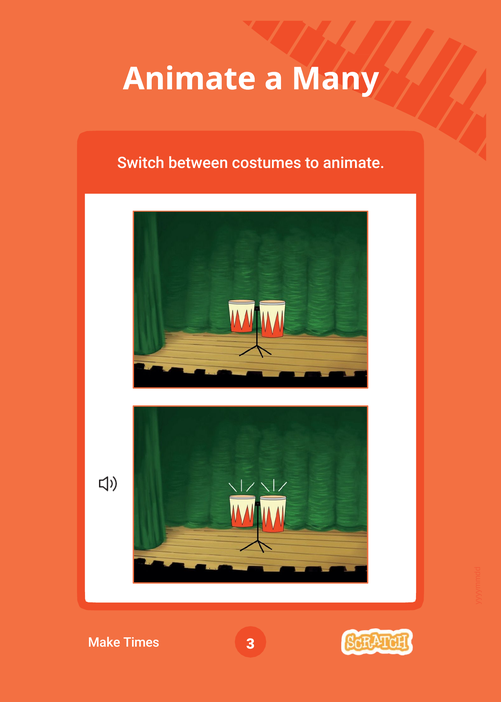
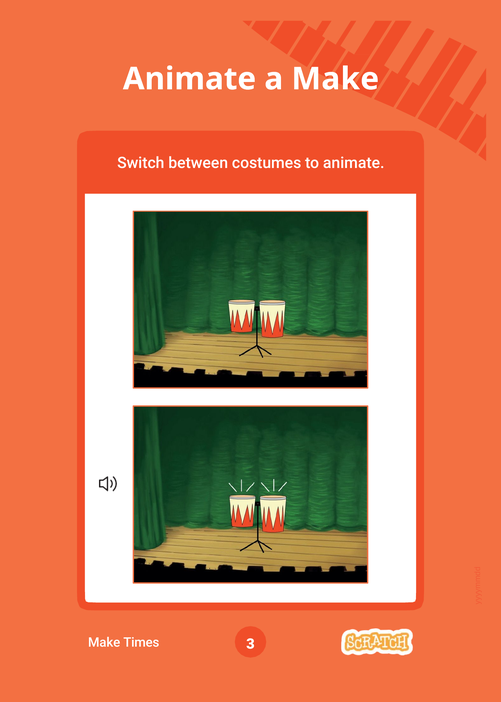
a Many: Many -> Make
